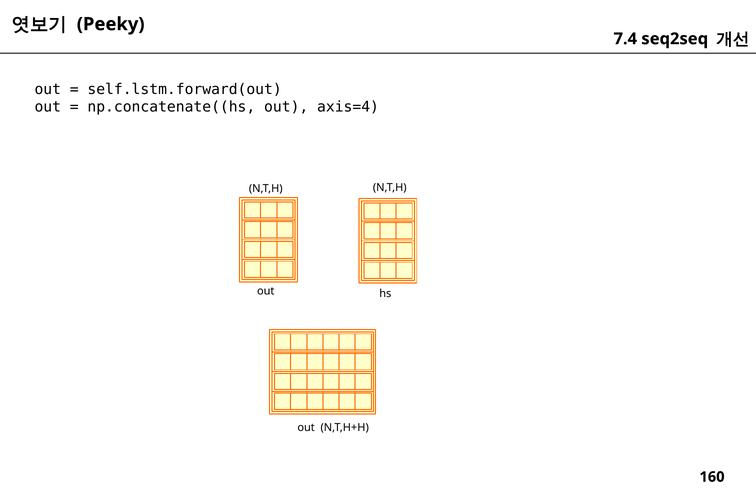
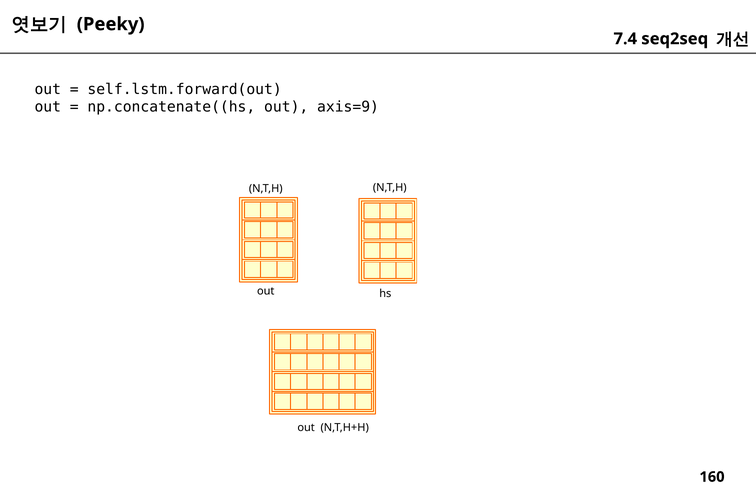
axis=4: axis=4 -> axis=9
